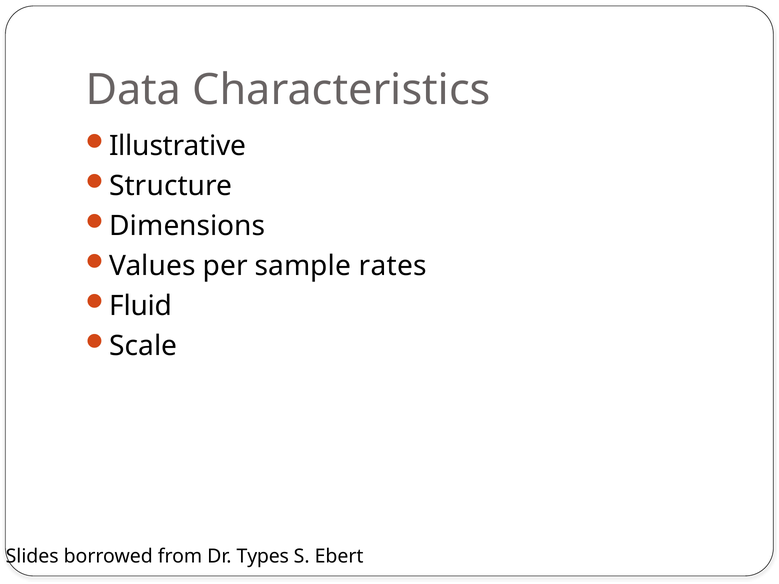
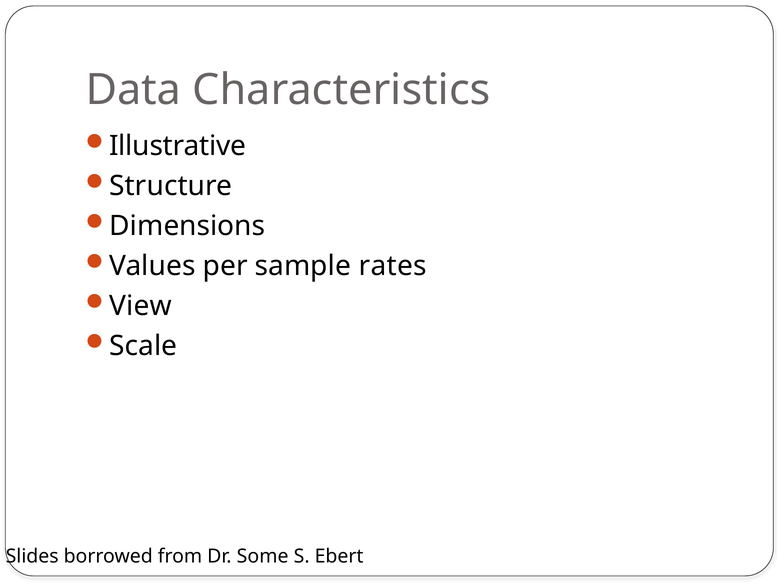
Fluid: Fluid -> View
Types: Types -> Some
